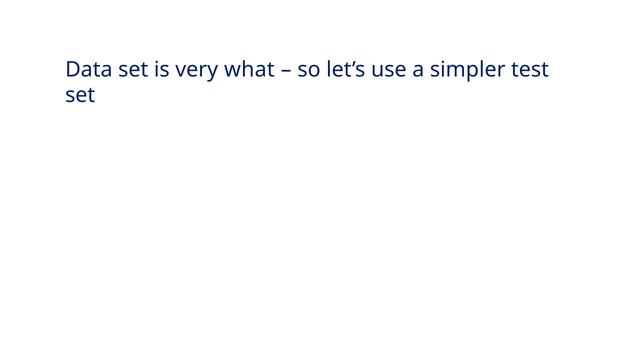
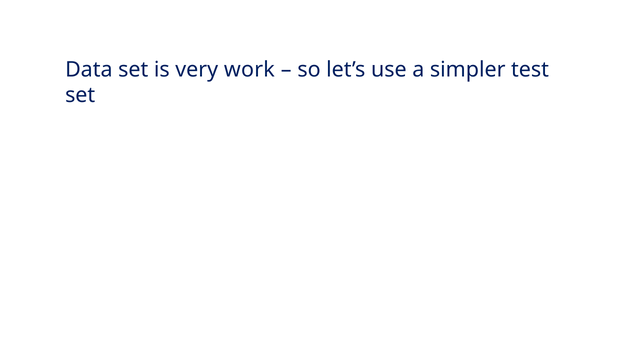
what: what -> work
